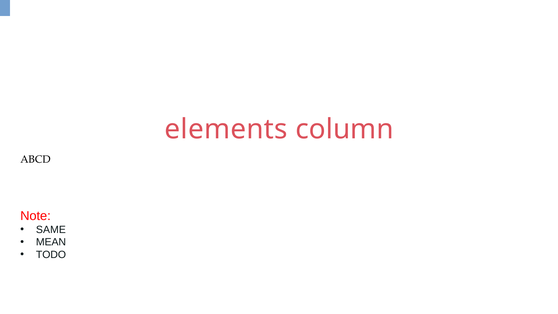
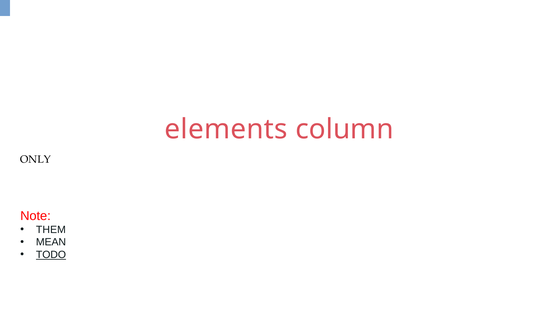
ABCD: ABCD -> ONLY
SAME: SAME -> THEM
TODO underline: none -> present
